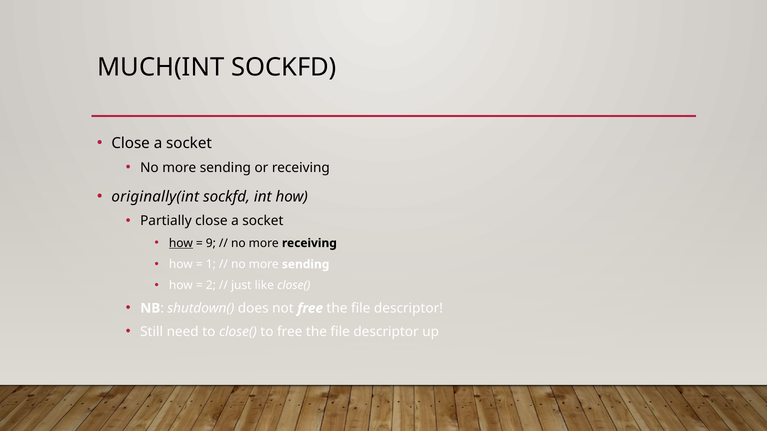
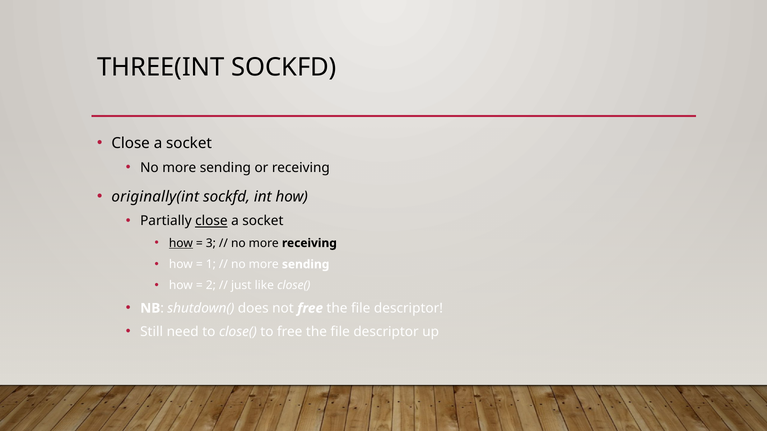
MUCH(INT: MUCH(INT -> THREE(INT
close at (211, 221) underline: none -> present
9: 9 -> 3
